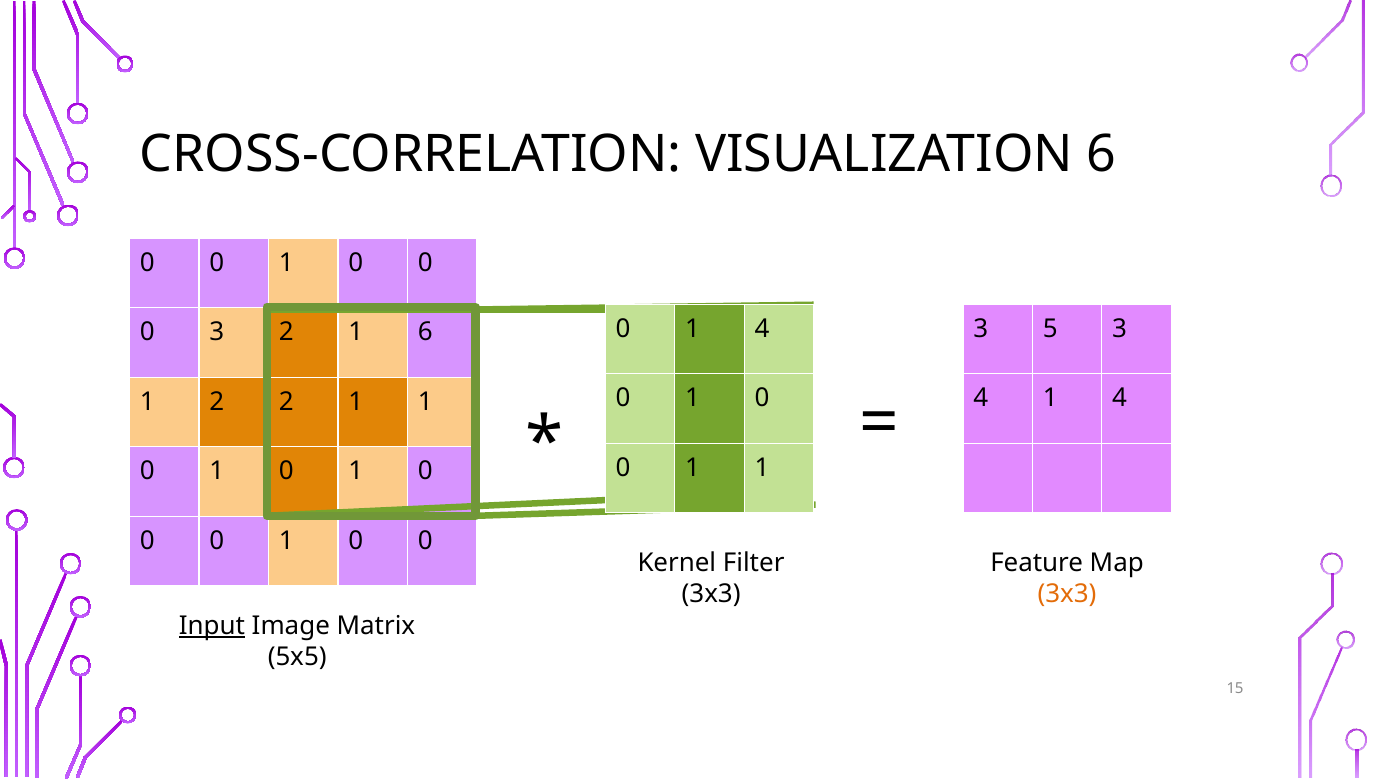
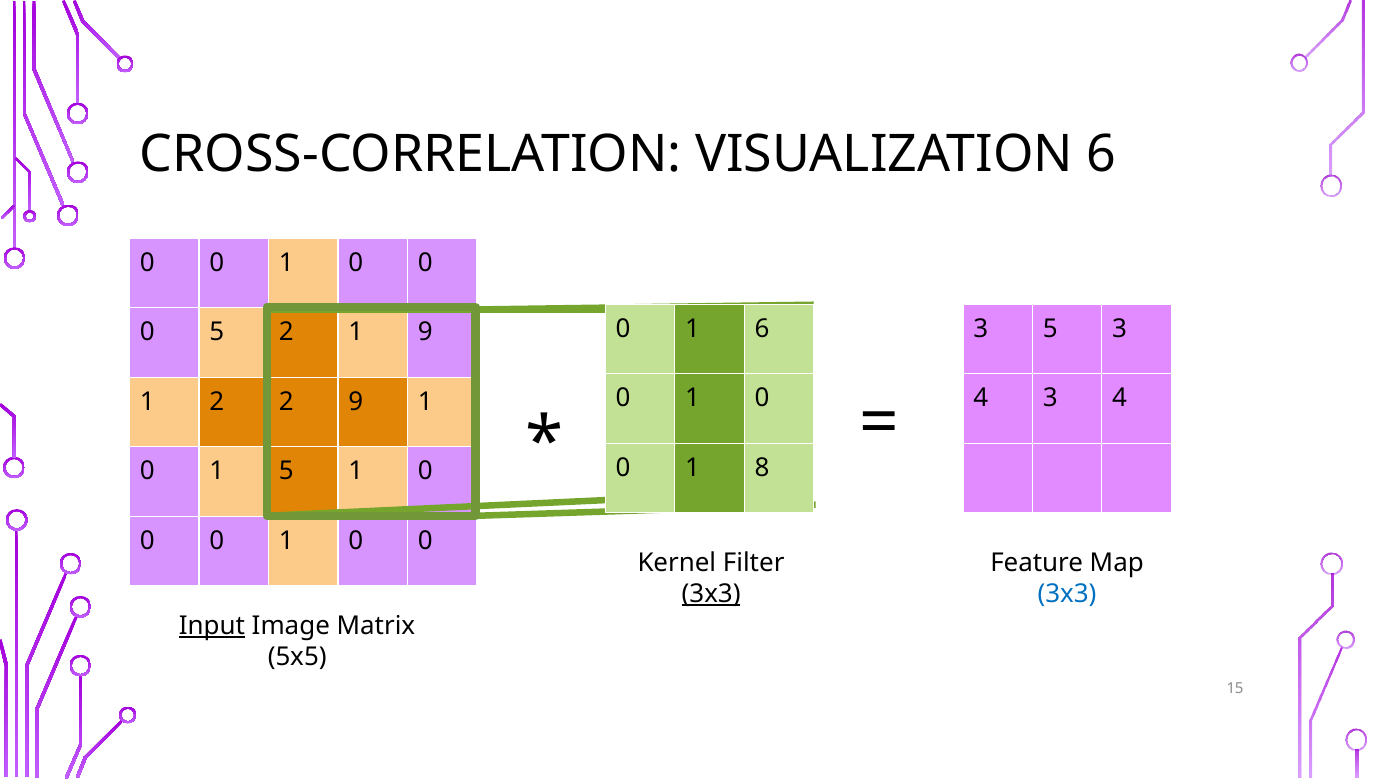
0 1 4: 4 -> 6
0 3: 3 -> 5
1 6: 6 -> 9
4 1: 1 -> 3
2 2 1: 1 -> 9
0 1 1: 1 -> 8
0 at (286, 471): 0 -> 5
3x3 at (711, 594) underline: none -> present
3x3 at (1067, 594) colour: orange -> blue
